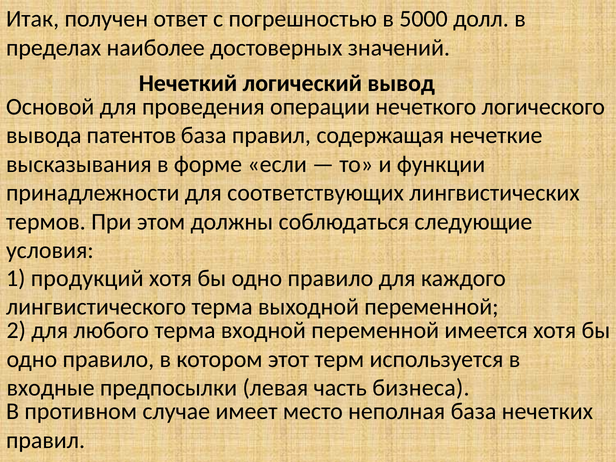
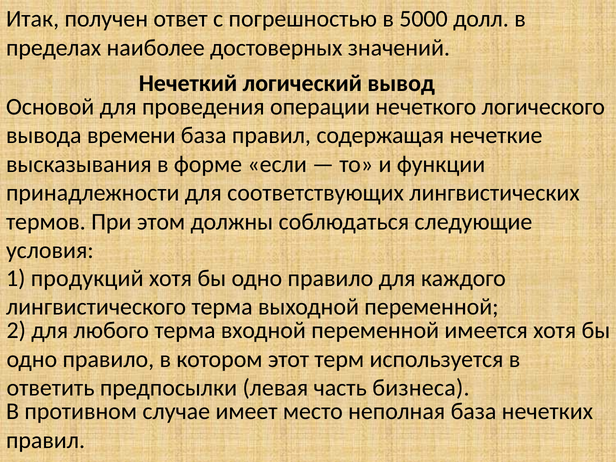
патентов: патентов -> времени
входные: входные -> ответить
